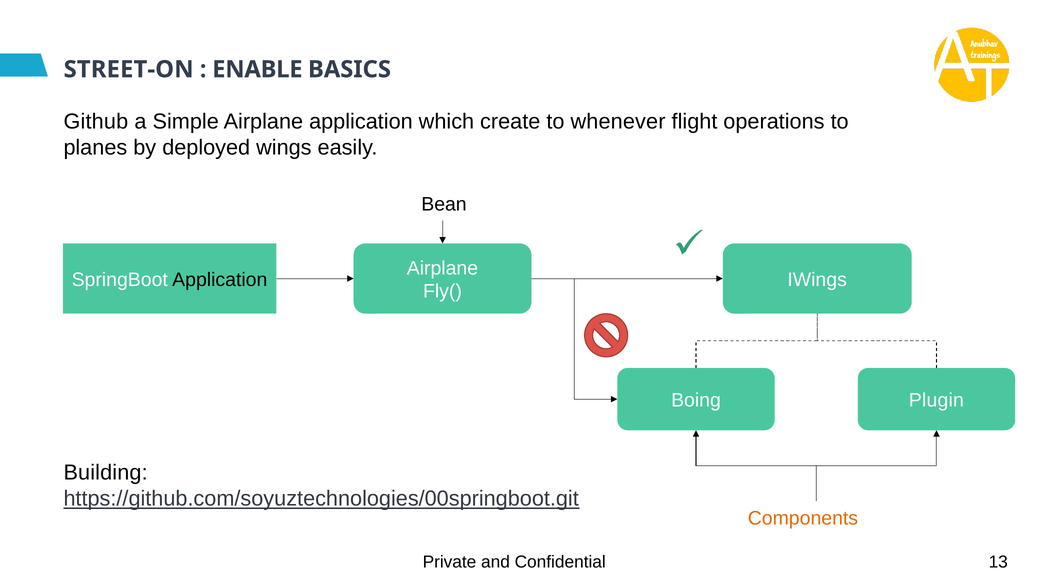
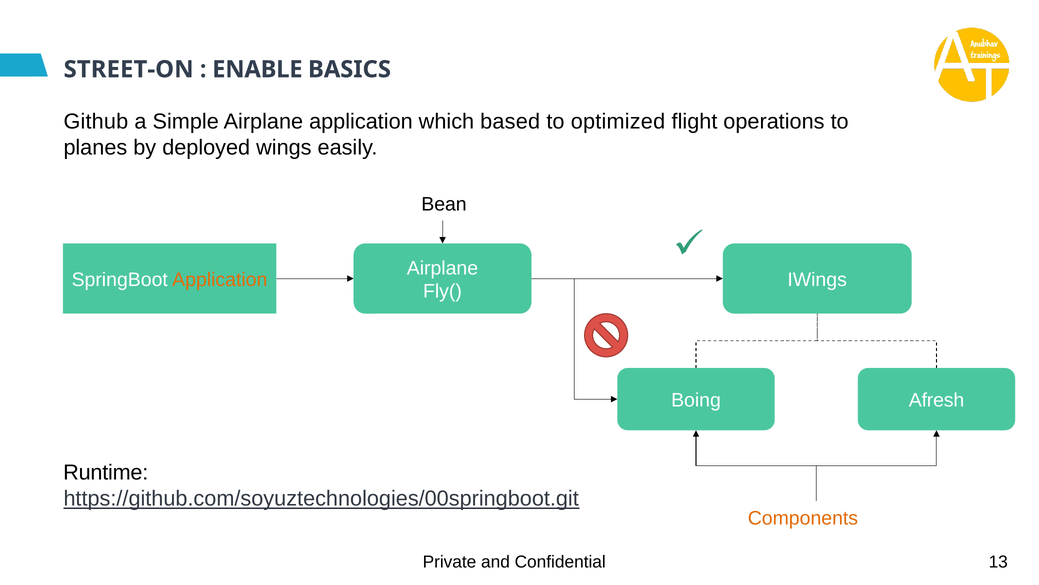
create: create -> based
whenever: whenever -> optimized
Application at (220, 280) colour: black -> orange
Plugin: Plugin -> Afresh
Building: Building -> Runtime
